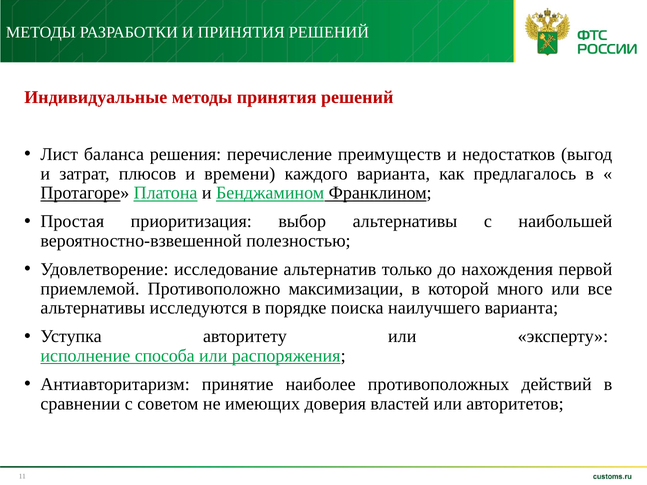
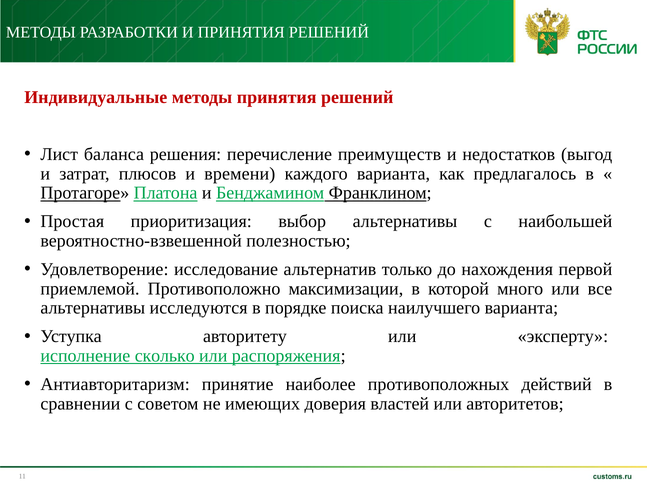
способа: способа -> сколько
